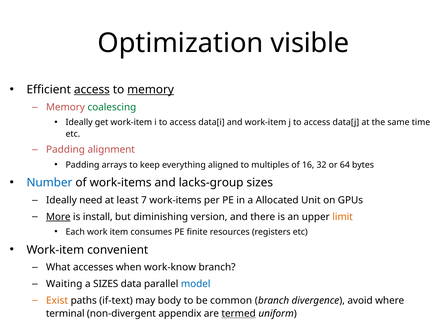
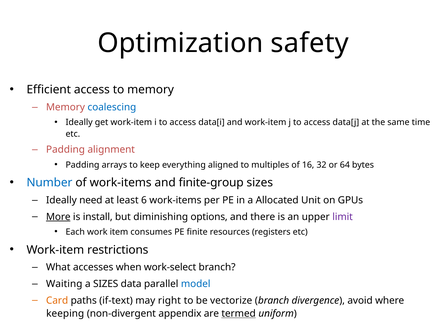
visible: visible -> safety
access at (92, 90) underline: present -> none
memory at (151, 90) underline: present -> none
coalescing colour: green -> blue
lacks-group: lacks-group -> finite-group
7: 7 -> 6
version: version -> options
limit colour: orange -> purple
convenient: convenient -> restrictions
work-know: work-know -> work-select
Exist: Exist -> Card
body: body -> right
common: common -> vectorize
terminal: terminal -> keeping
